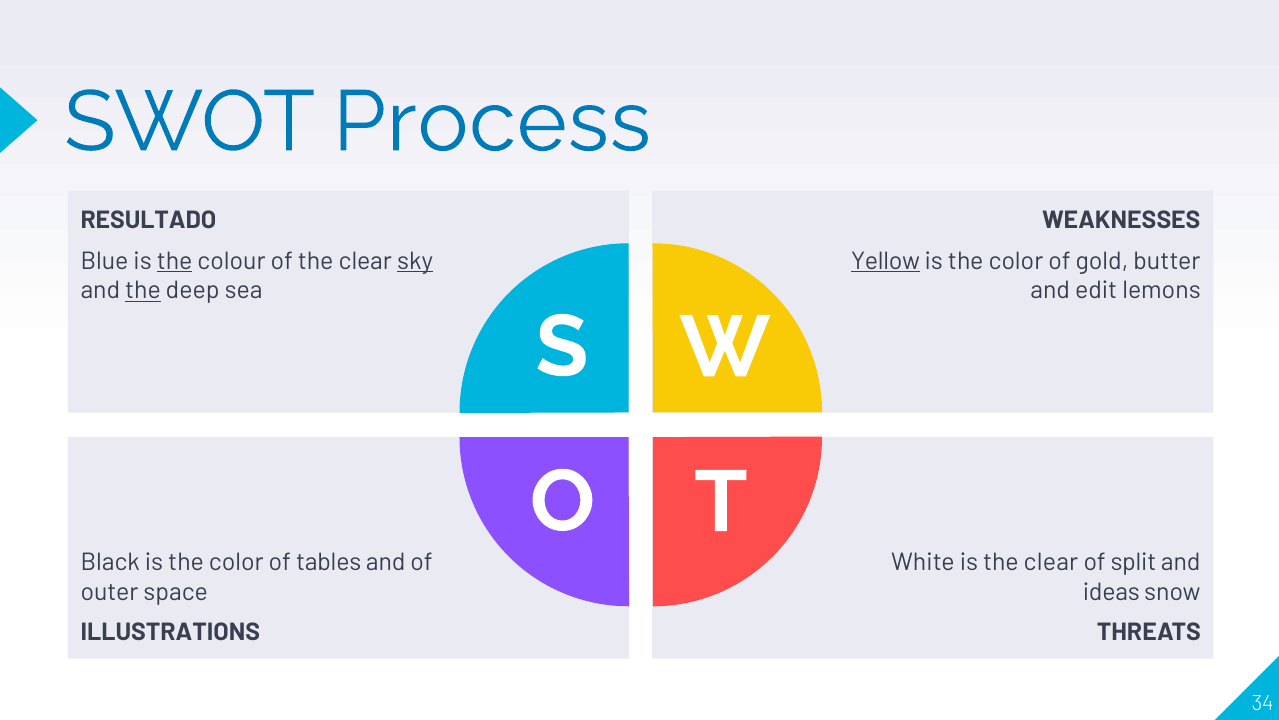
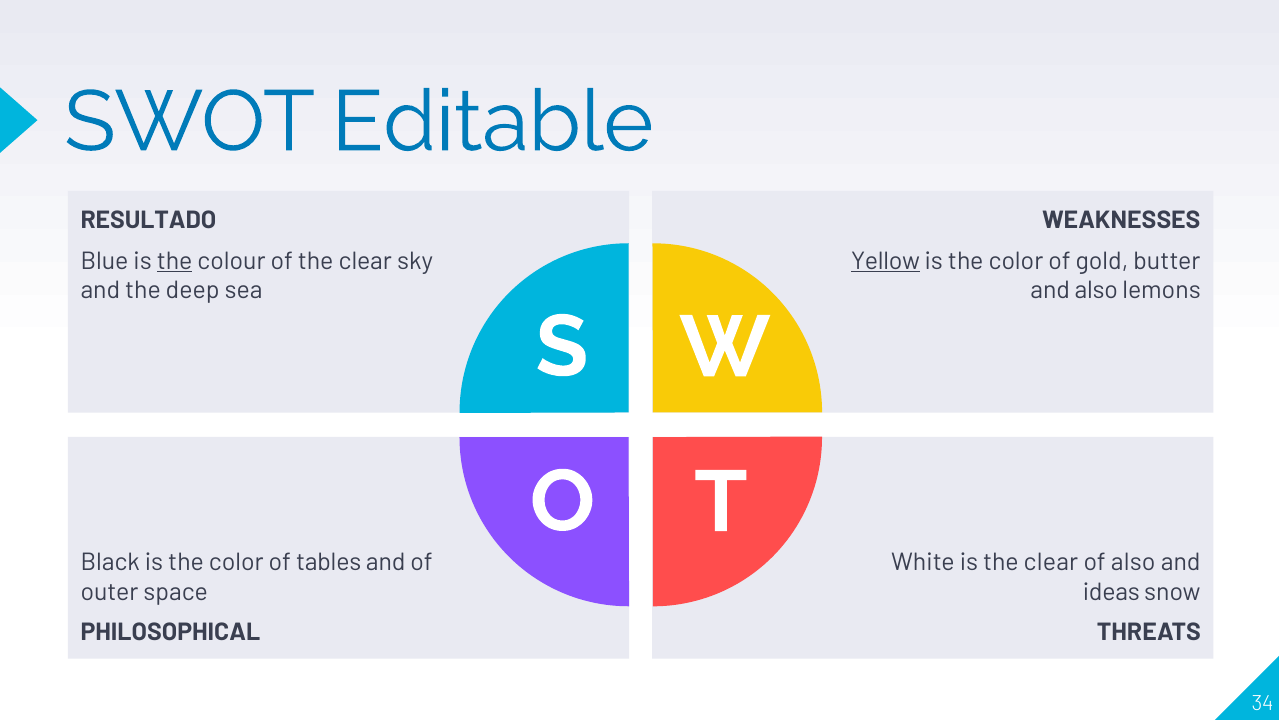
Process: Process -> Editable
sky underline: present -> none
the at (143, 290) underline: present -> none
and edit: edit -> also
of split: split -> also
ILLUSTRATIONS: ILLUSTRATIONS -> PHILOSOPHICAL
